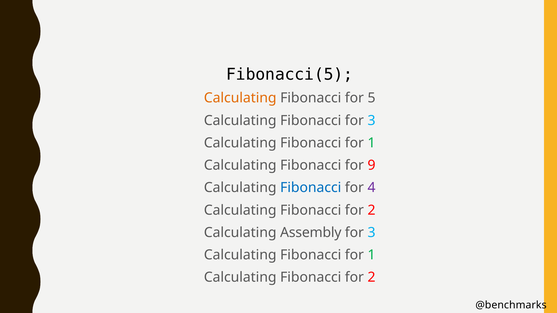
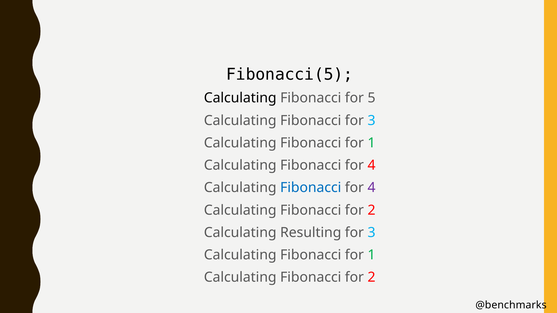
Calculating at (240, 98) colour: orange -> black
9 at (372, 165): 9 -> 4
Assembly: Assembly -> Resulting
